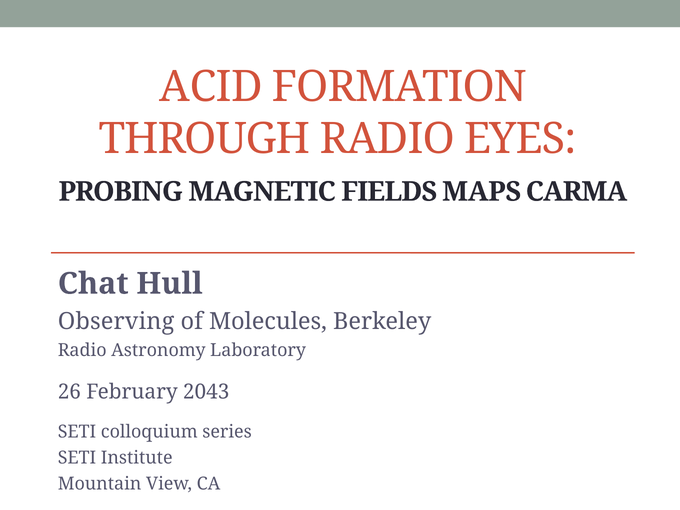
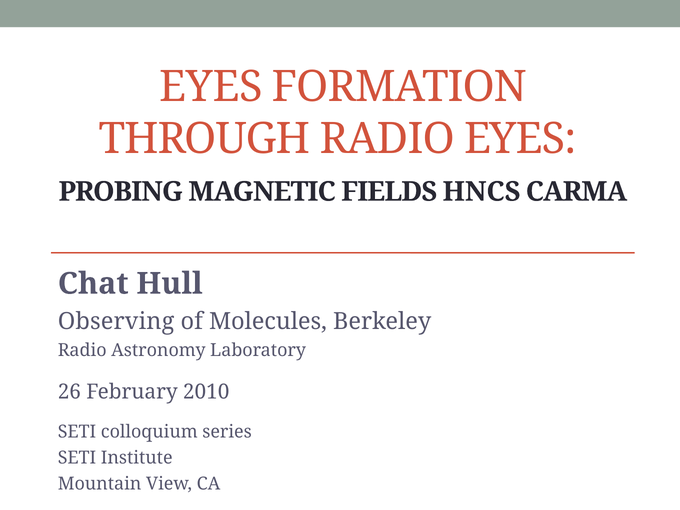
ACID at (211, 87): ACID -> EYES
MAPS: MAPS -> HNCS
2043: 2043 -> 2010
